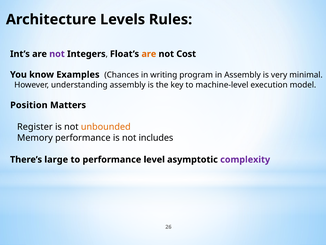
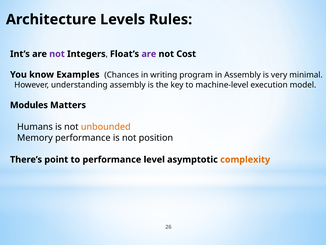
are at (149, 54) colour: orange -> purple
Position: Position -> Modules
Register: Register -> Humans
includes: includes -> position
large: large -> point
complexity colour: purple -> orange
